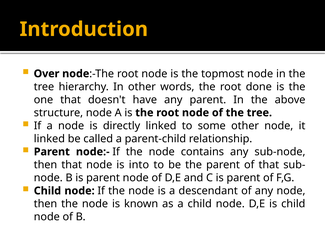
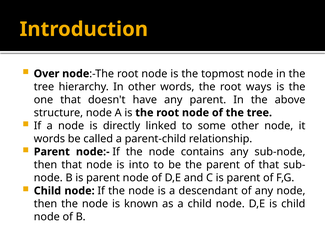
done: done -> ways
linked at (49, 139): linked -> words
